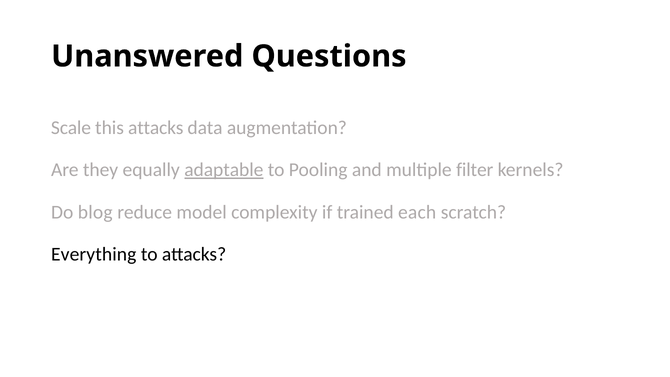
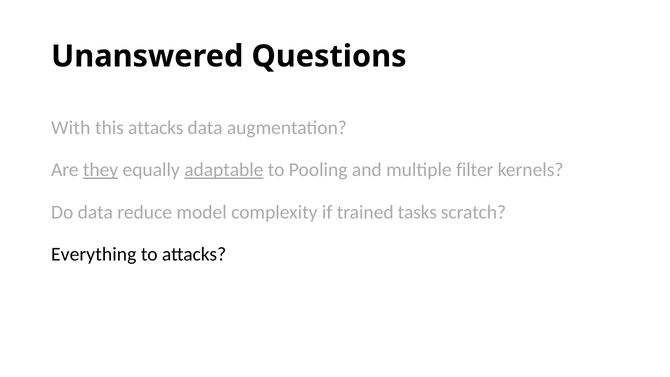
Scale: Scale -> With
they underline: none -> present
Do blog: blog -> data
each: each -> tasks
